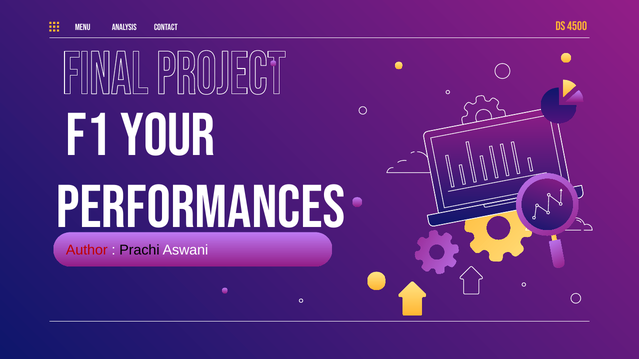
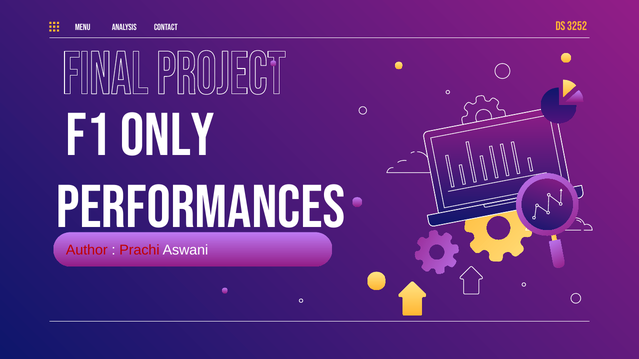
4500: 4500 -> 3252
Your: Your -> Only
Prachi colour: black -> red
